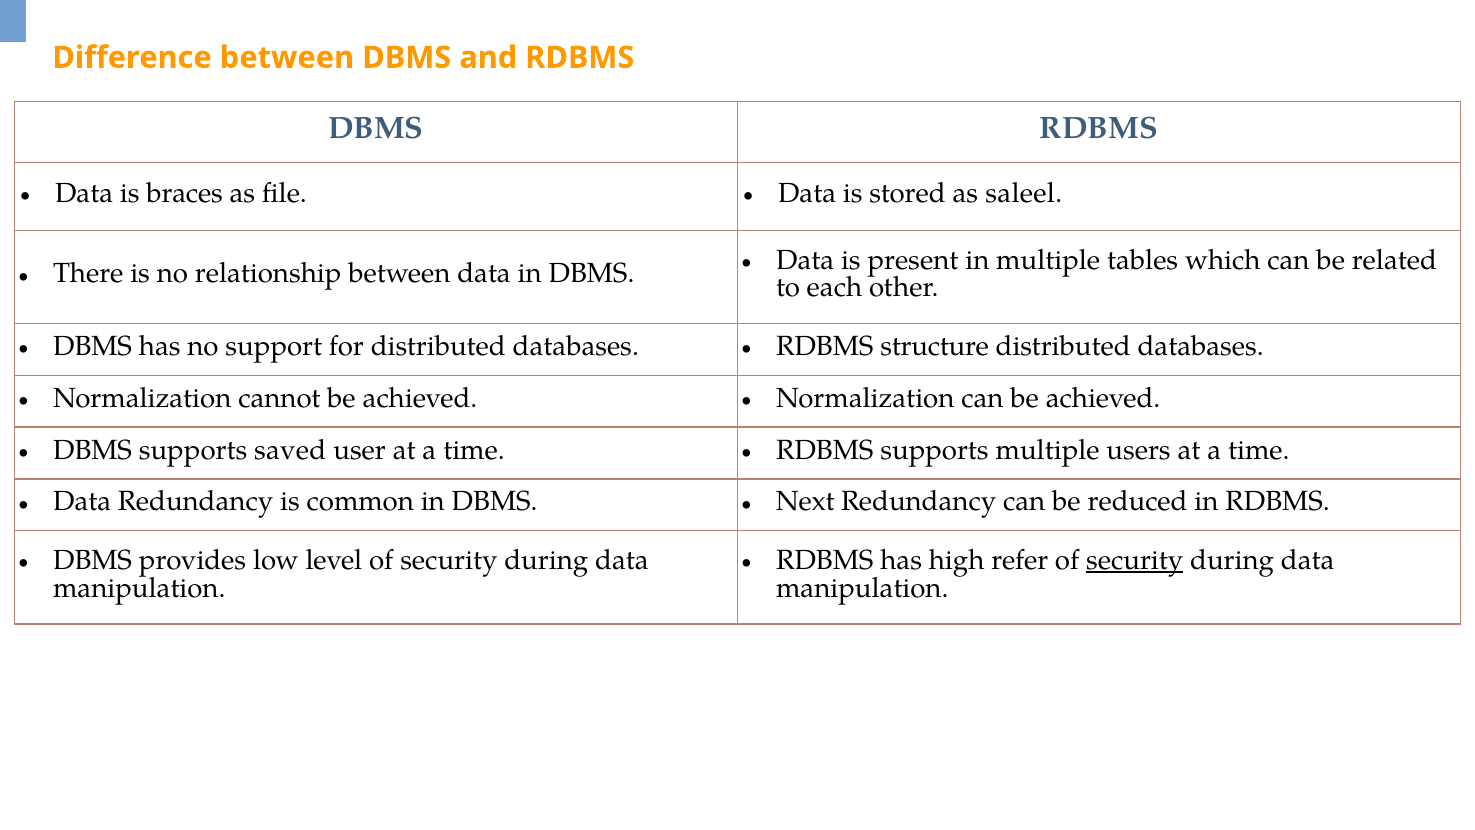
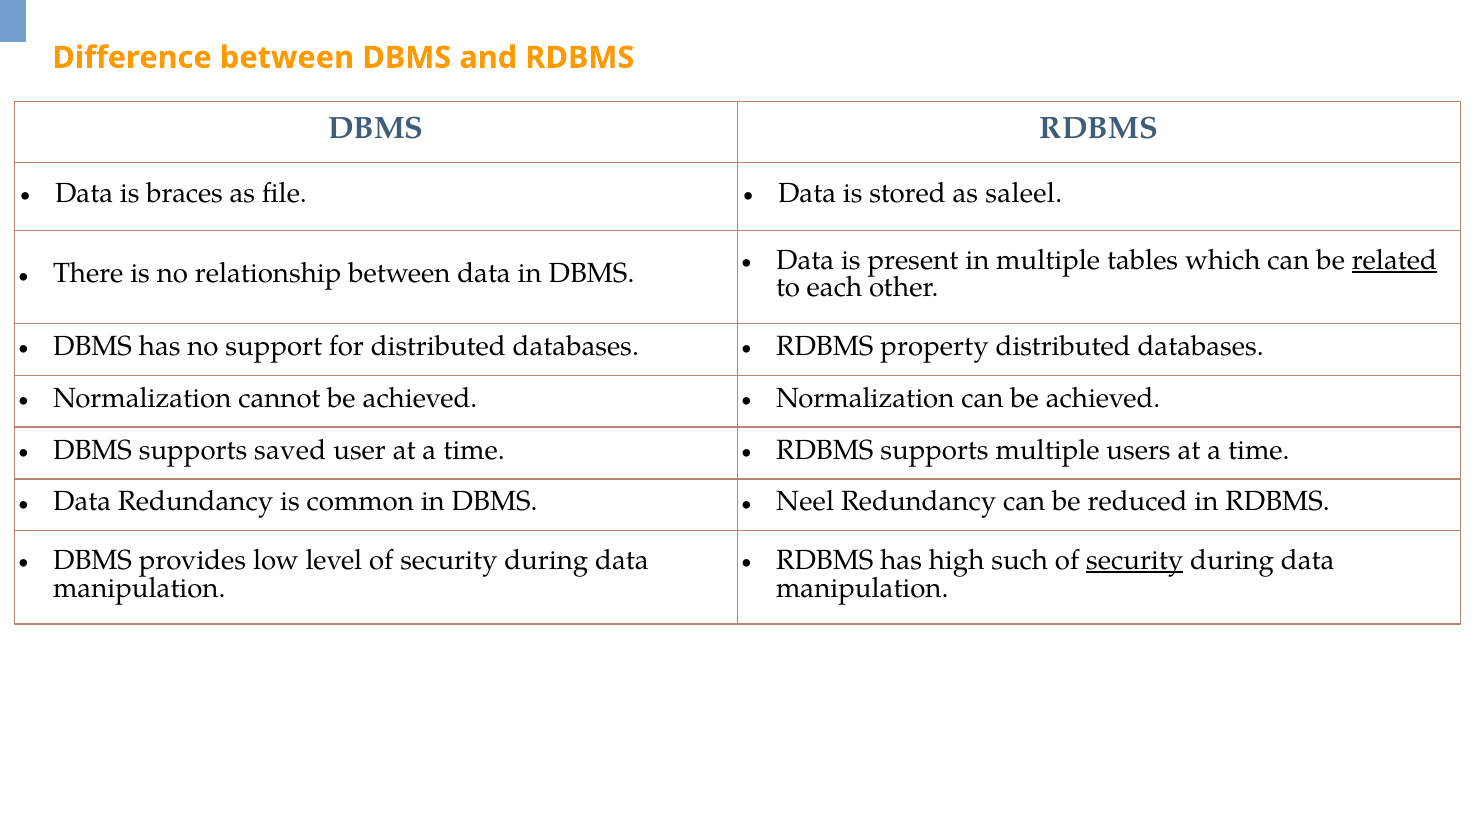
related underline: none -> present
structure: structure -> property
Next: Next -> Neel
refer: refer -> such
